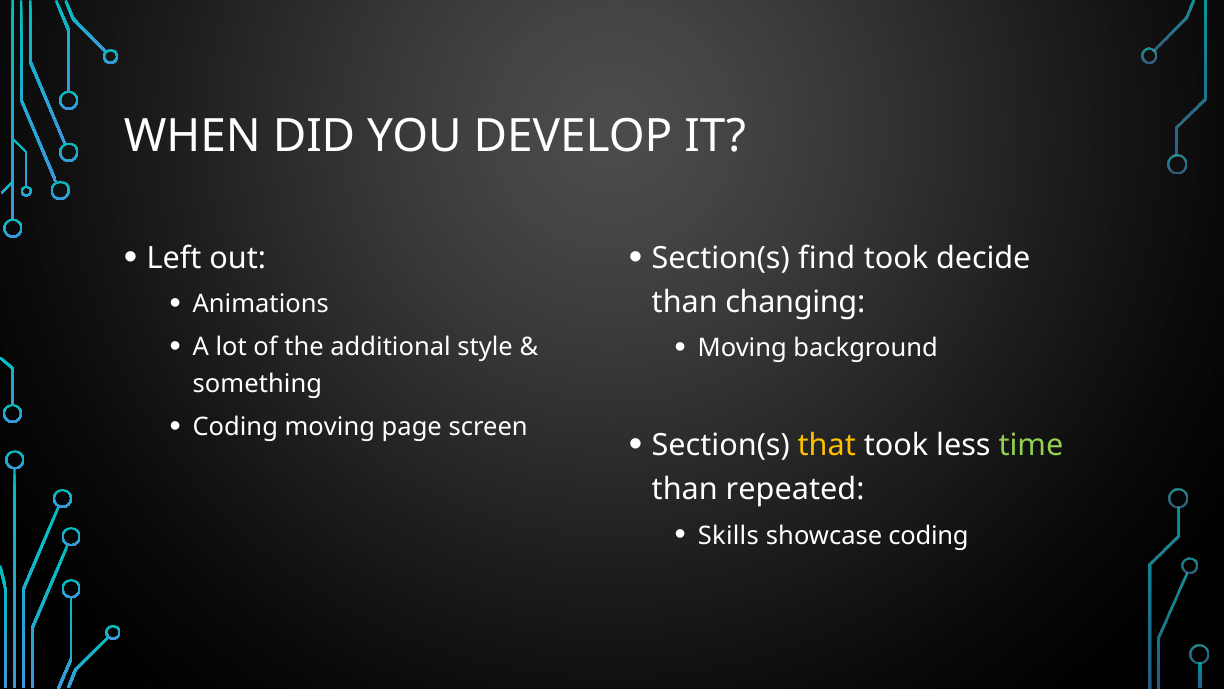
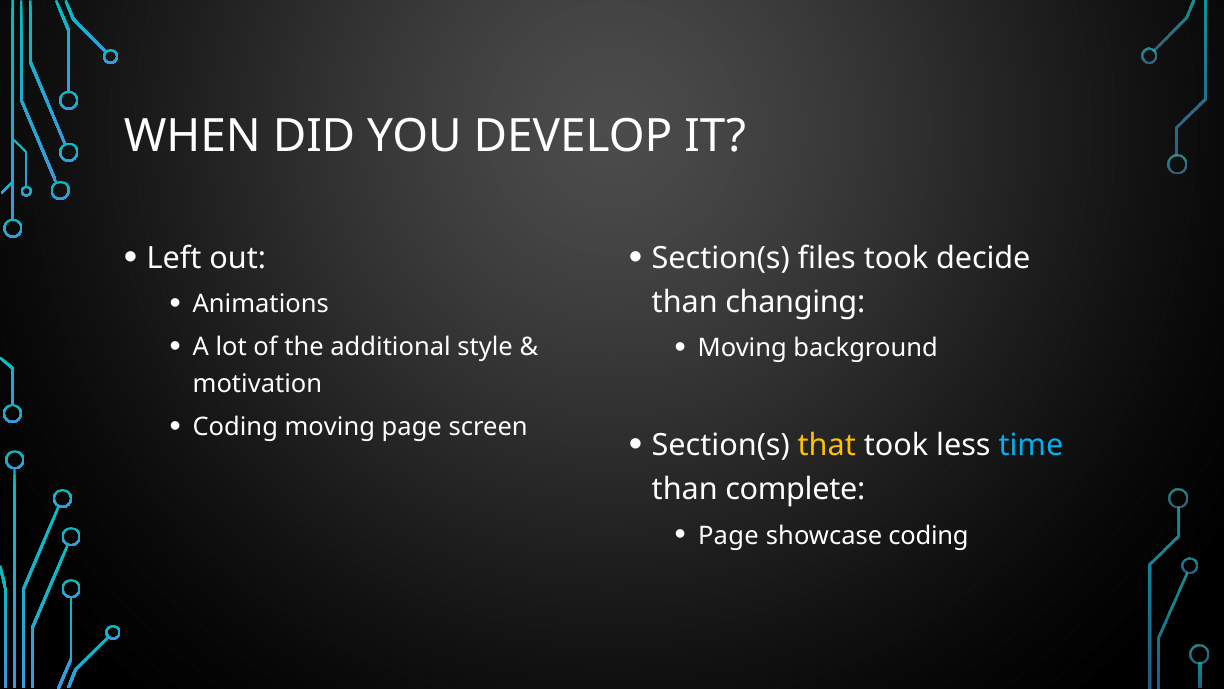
find: find -> files
something: something -> motivation
time colour: light green -> light blue
repeated: repeated -> complete
Skills at (728, 535): Skills -> Page
